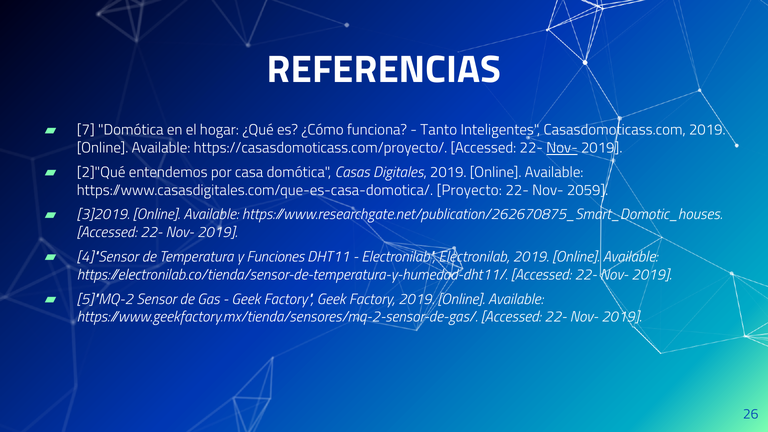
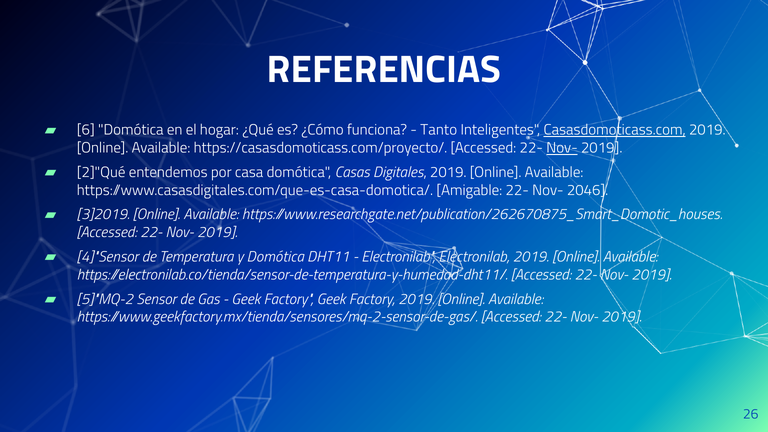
7: 7 -> 6
Casasdomoticass.com underline: none -> present
Proyecto: Proyecto -> Amigable
2059: 2059 -> 2046
y Funciones: Funciones -> Domótica
